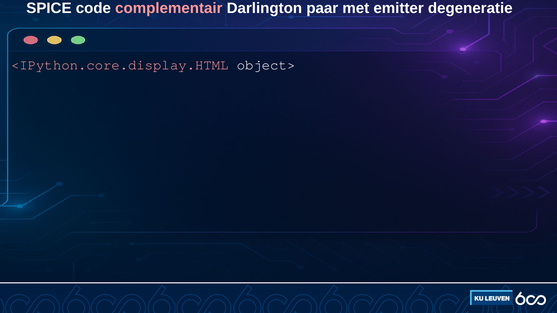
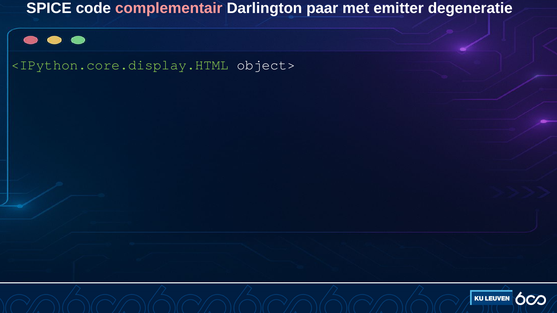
<IPython.core.display.HTML colour: pink -> light green
